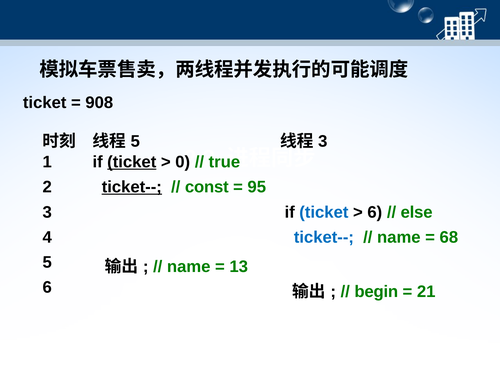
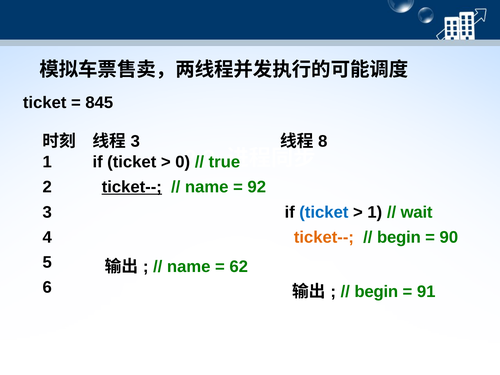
908: 908 -> 845
5 at (135, 141): 5 -> 3
3 at (323, 141): 3 -> 8
ticket at (132, 162) underline: present -> none
const at (207, 187): const -> name
95: 95 -> 92
6 at (375, 212): 6 -> 1
else: else -> wait
ticket-- at (324, 237) colour: blue -> orange
name at (399, 237): name -> begin
68: 68 -> 90
13: 13 -> 62
21: 21 -> 91
